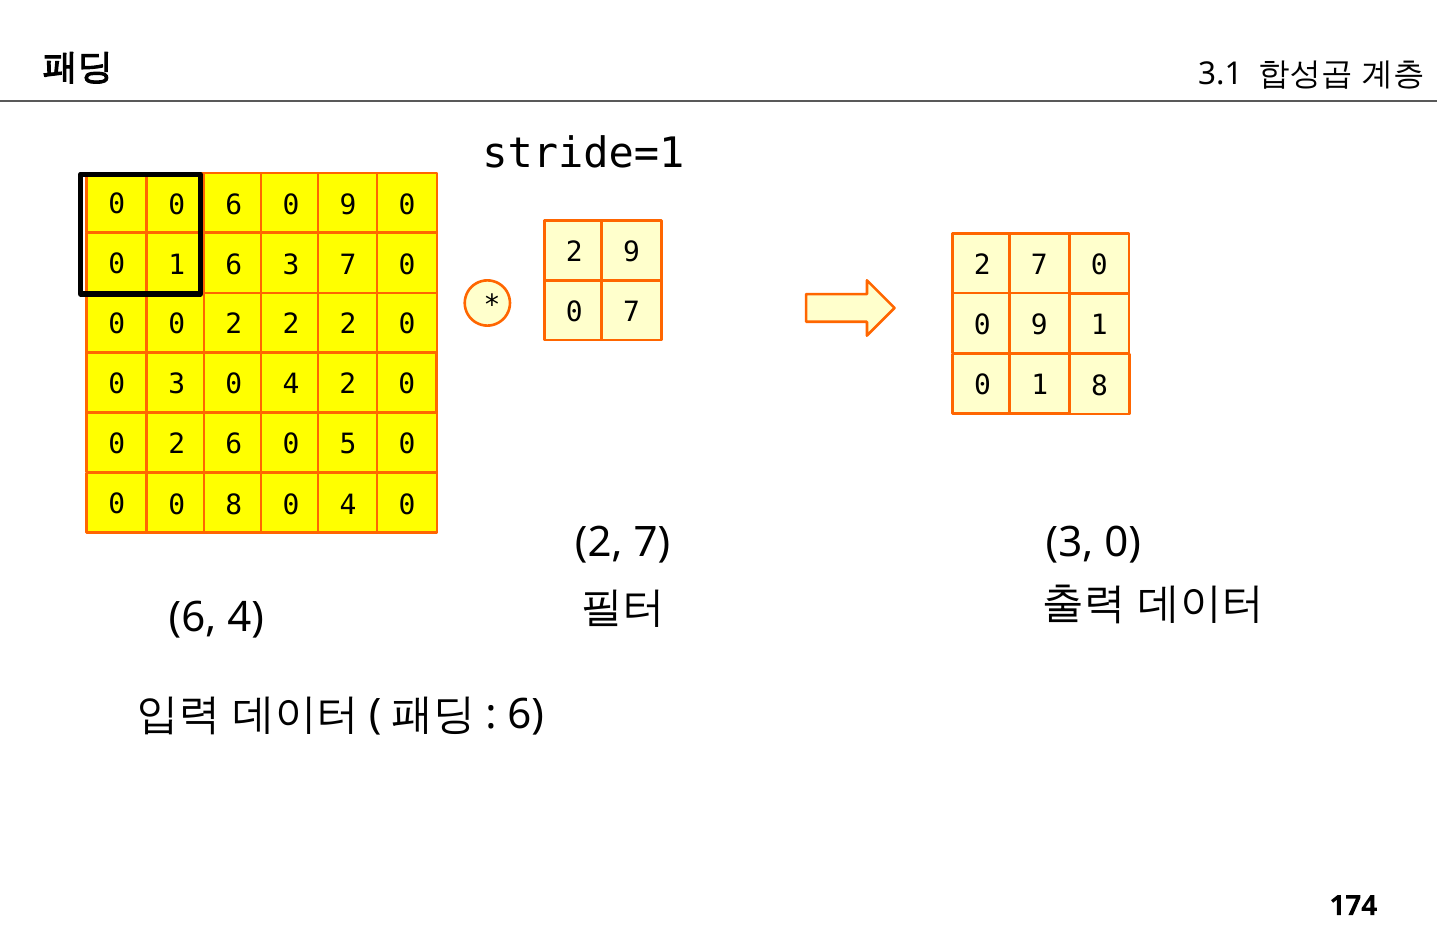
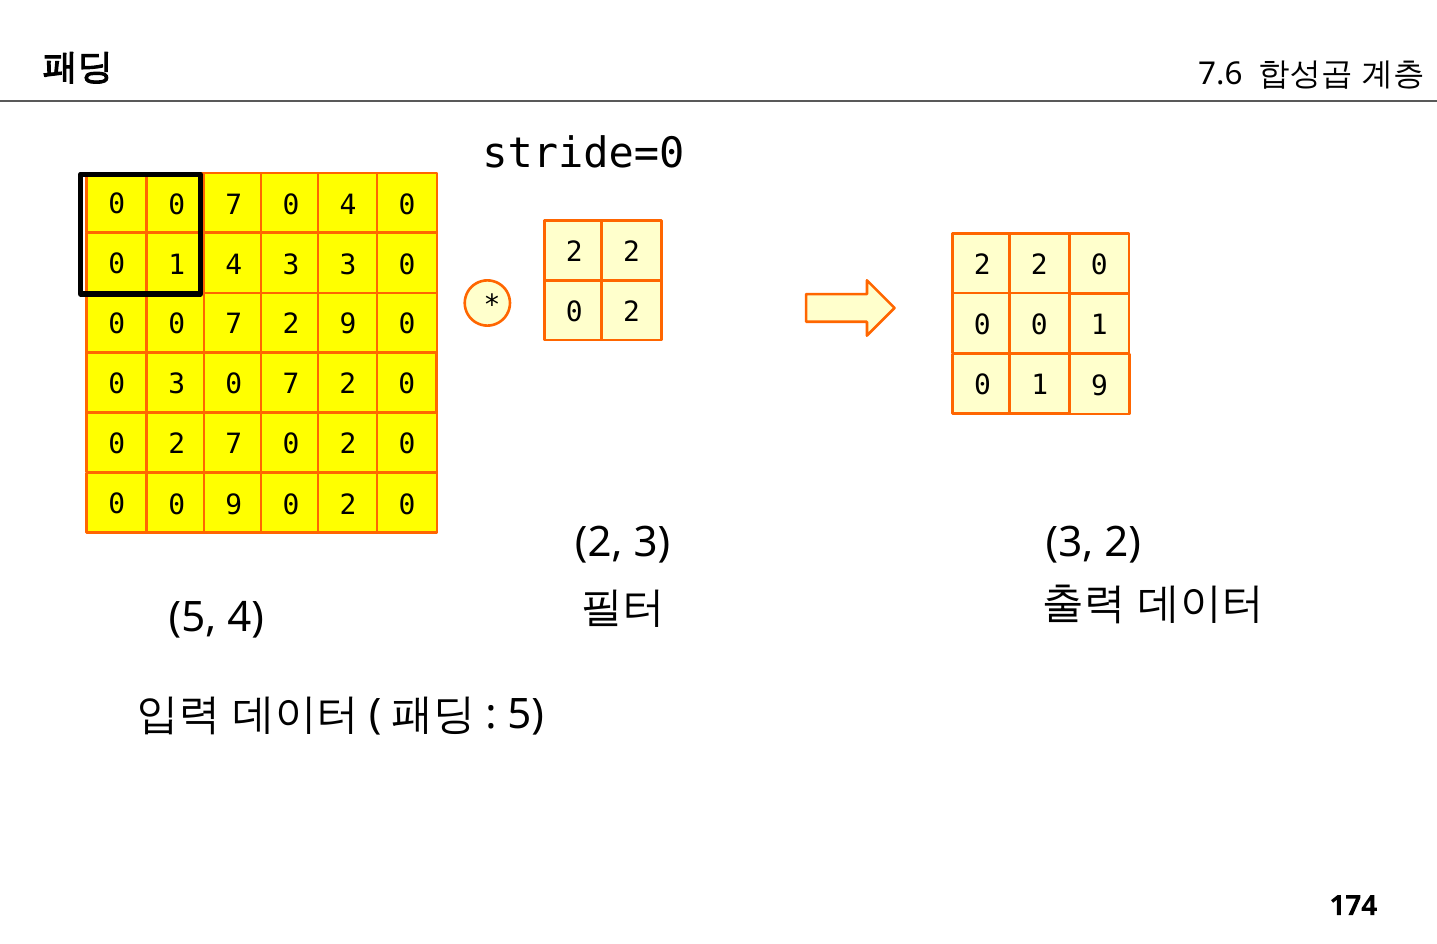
3.1: 3.1 -> 7.6
stride=1: stride=1 -> stride=0
6 at (234, 205): 6 -> 7
9 at (348, 205): 9 -> 4
9 at (631, 252): 9 -> 2
1 6: 6 -> 4
7 at (348, 265): 7 -> 3
7 at (1039, 265): 7 -> 2
7 at (631, 312): 7 -> 2
2 at (234, 325): 2 -> 7
2 at (348, 325): 2 -> 9
9 at (1039, 325): 9 -> 0
4 at (291, 385): 4 -> 7
1 8: 8 -> 9
2 6: 6 -> 7
5 at (348, 444): 5 -> 2
0 8: 8 -> 9
4 at (348, 505): 4 -> 2
7 at (652, 543): 7 -> 3
0 at (1123, 543): 0 -> 2
6 at (193, 617): 6 -> 5
6 at (526, 715): 6 -> 5
